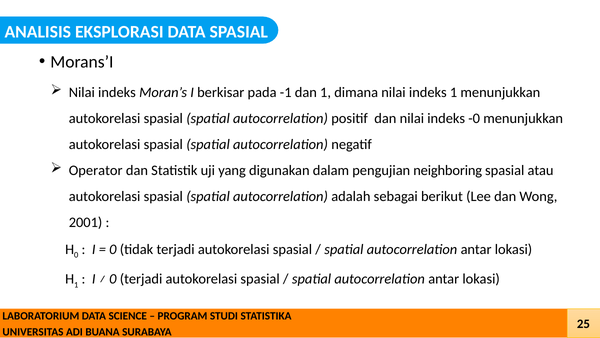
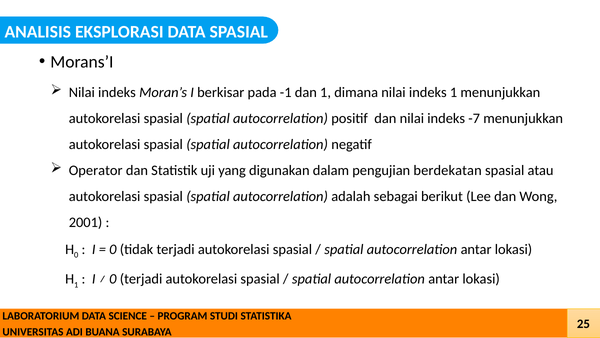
-0: -0 -> -7
neighboring: neighboring -> berdekatan
